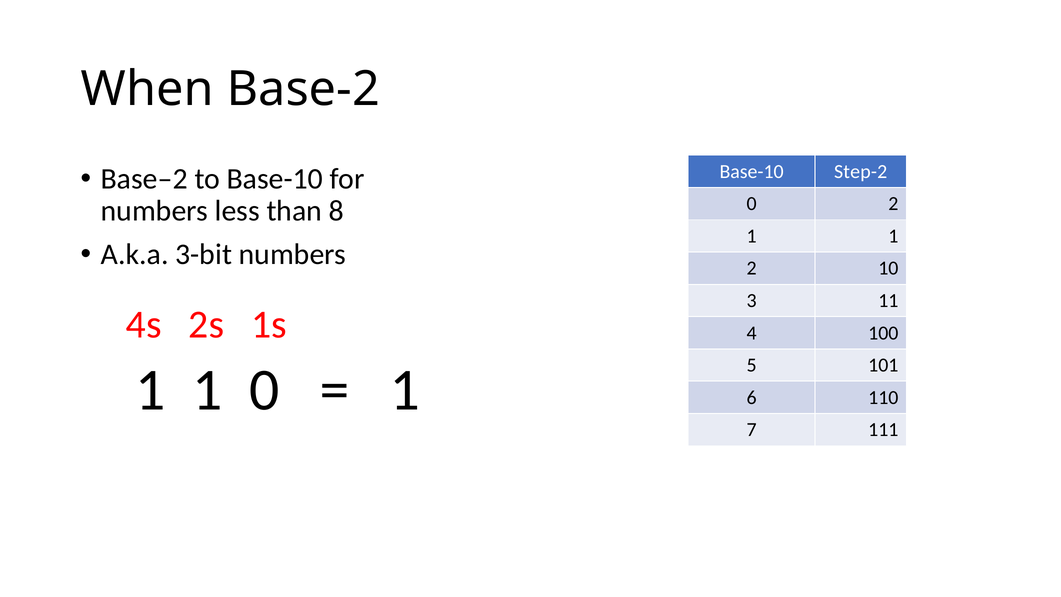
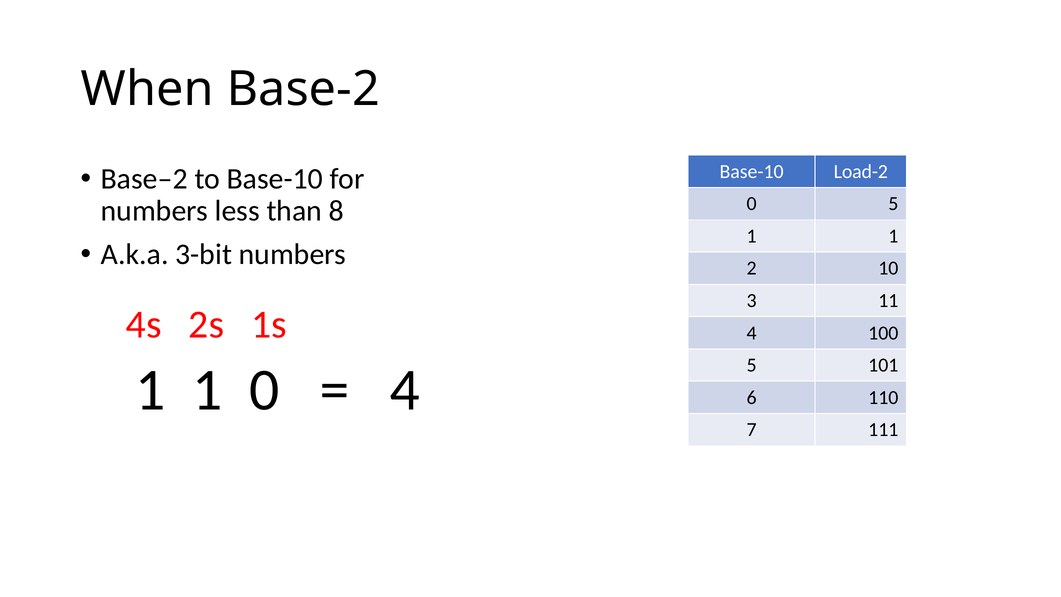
Step-2: Step-2 -> Load-2
0 2: 2 -> 5
1 at (405, 390): 1 -> 4
